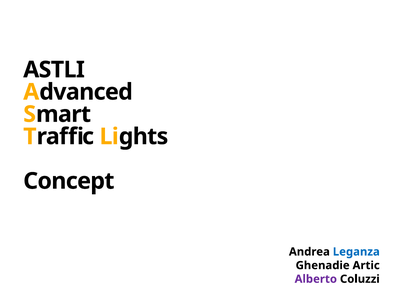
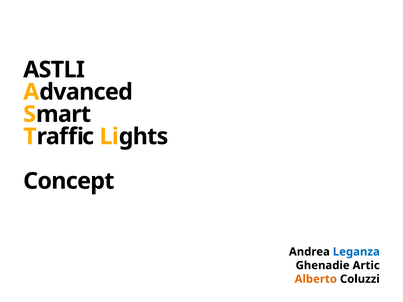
Alberto colour: purple -> orange
